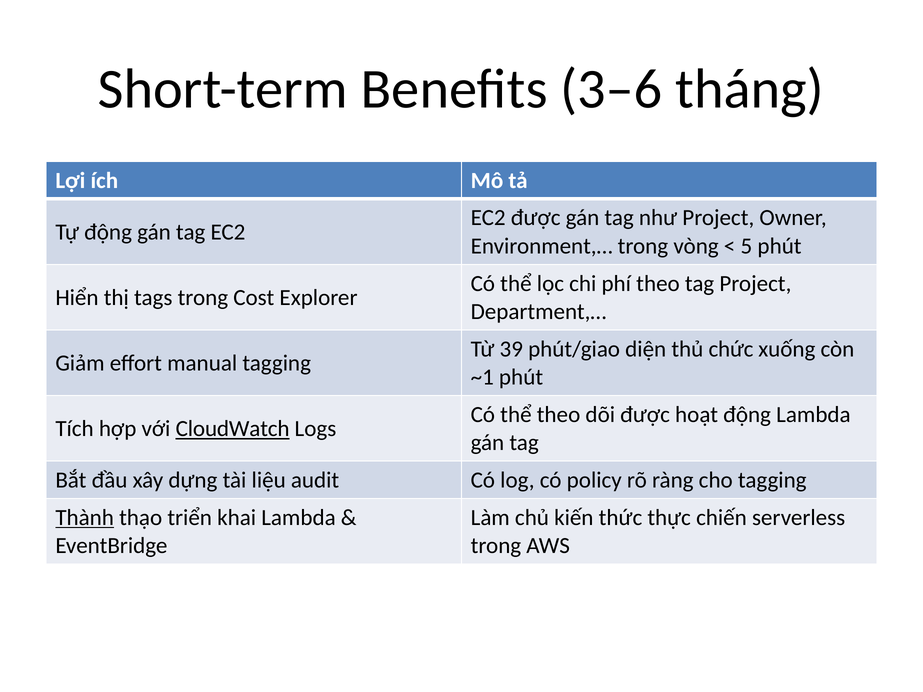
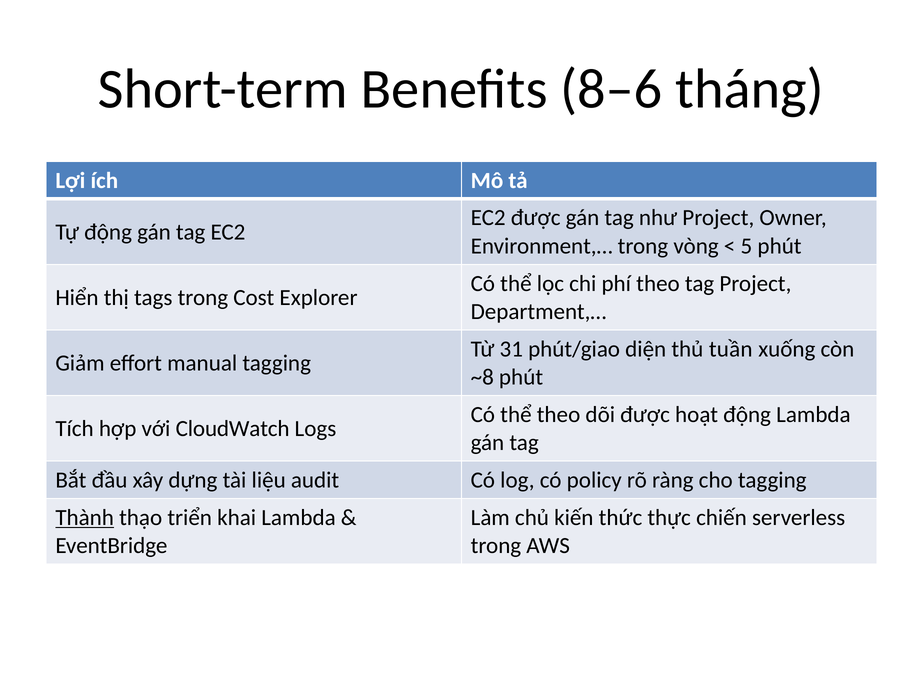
3–6: 3–6 -> 8–6
39: 39 -> 31
chức: chức -> tuần
~1: ~1 -> ~8
CloudWatch underline: present -> none
